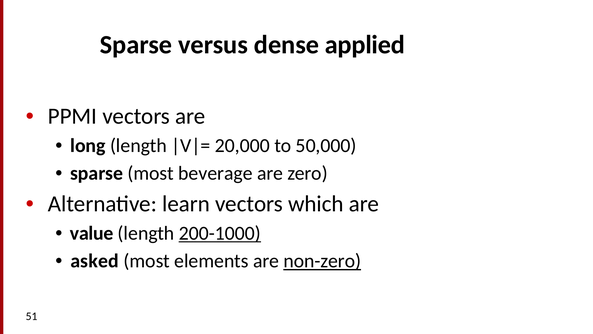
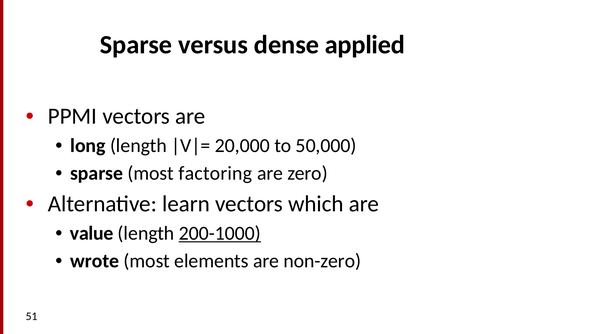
beverage: beverage -> factoring
asked: asked -> wrote
non-zero underline: present -> none
